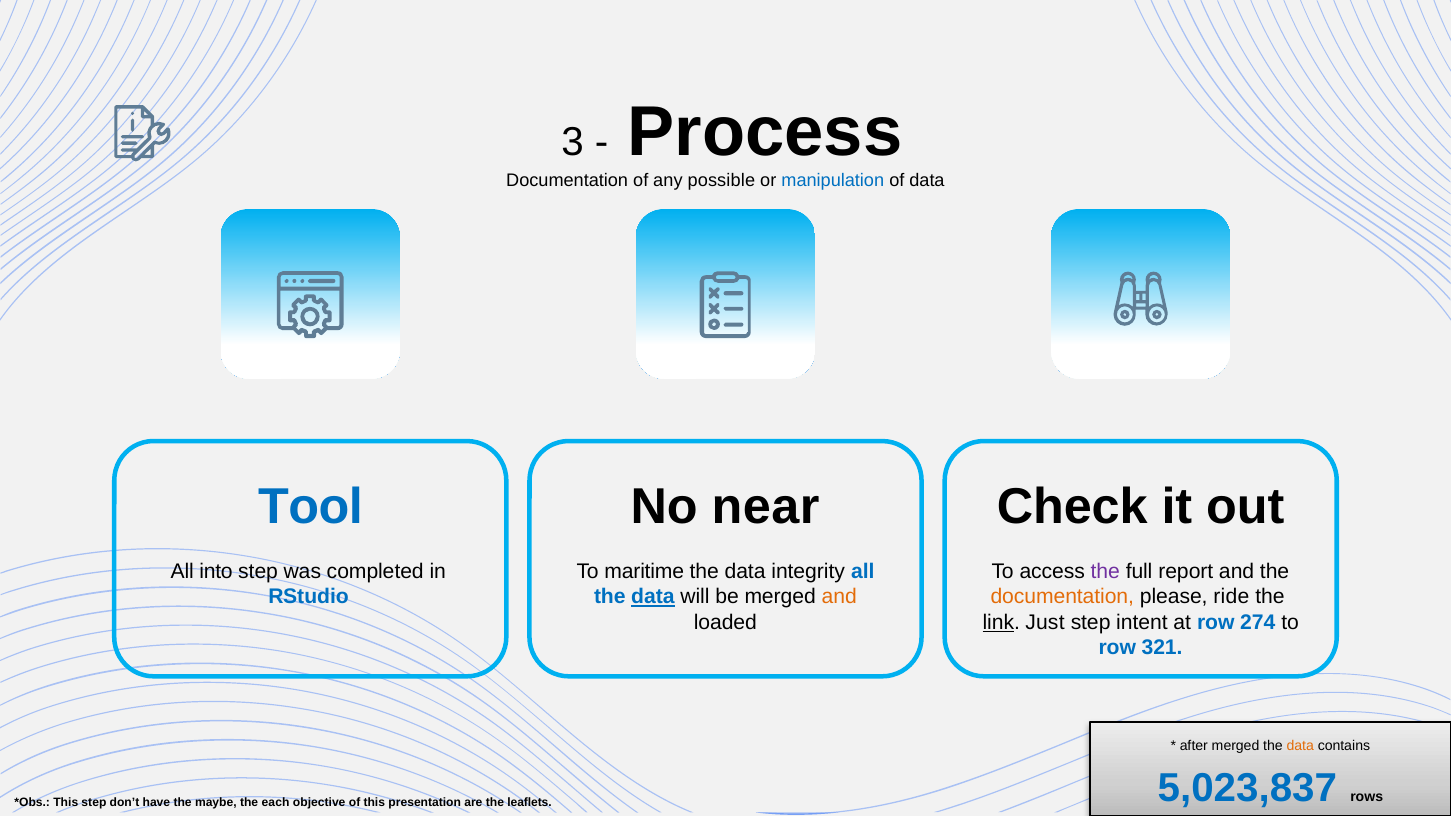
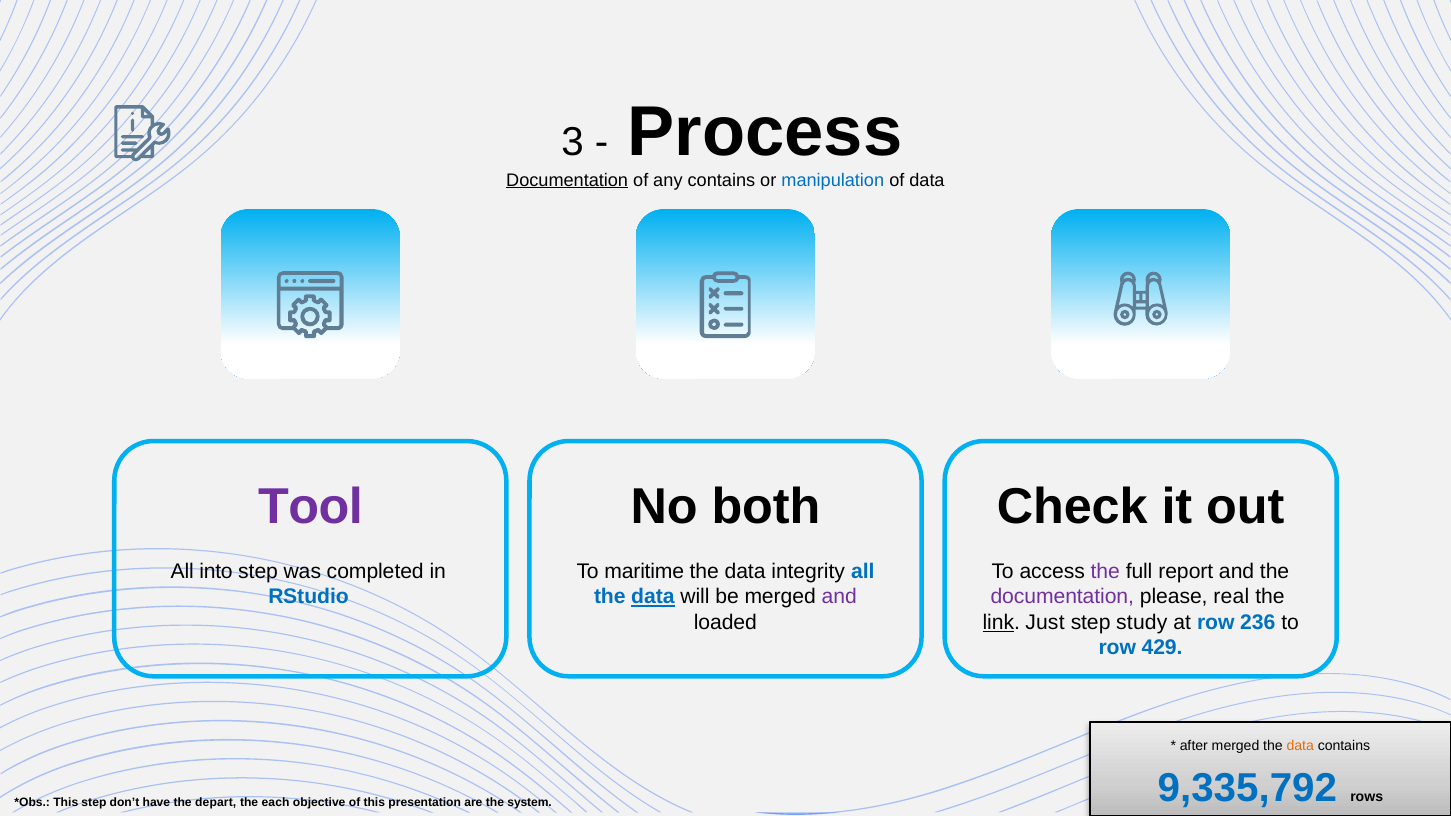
Documentation at (567, 180) underline: none -> present
any possible: possible -> contains
Tool colour: blue -> purple
near: near -> both
and at (839, 597) colour: orange -> purple
documentation at (1062, 597) colour: orange -> purple
ride: ride -> real
intent: intent -> study
274: 274 -> 236
321: 321 -> 429
5,023,837: 5,023,837 -> 9,335,792
maybe: maybe -> depart
leaflets: leaflets -> system
